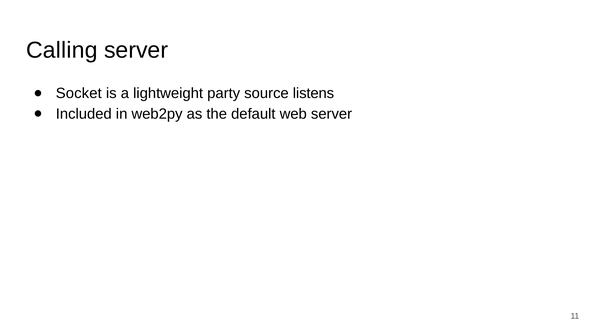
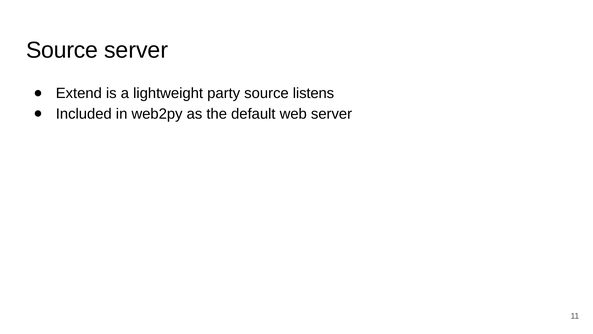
Calling at (62, 50): Calling -> Source
Socket: Socket -> Extend
